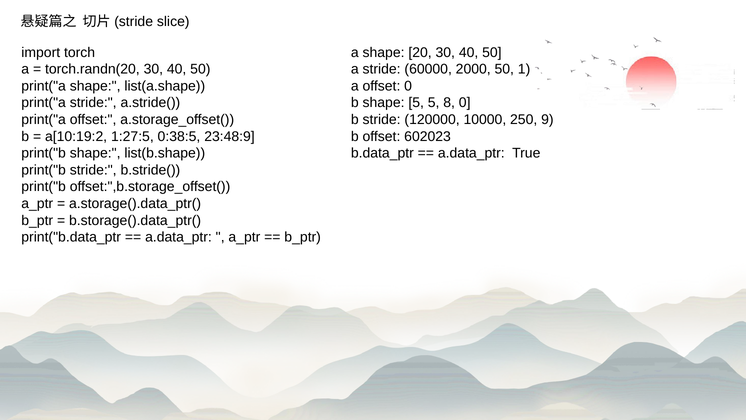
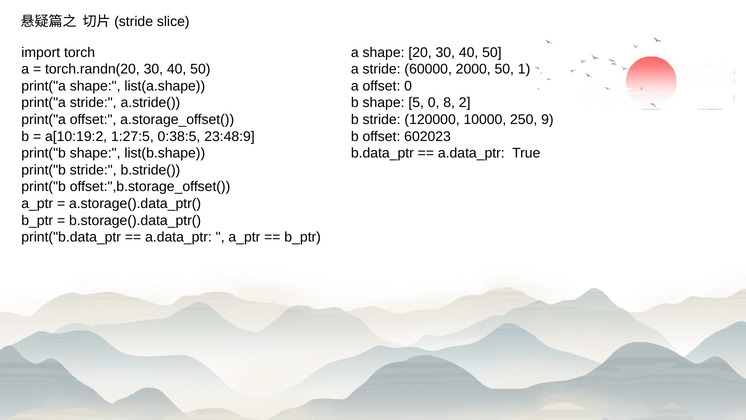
5 5: 5 -> 0
8 0: 0 -> 2
